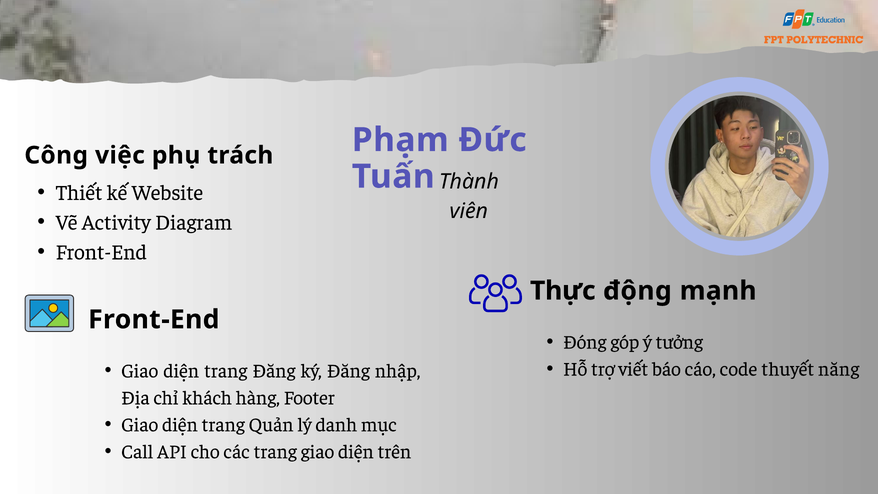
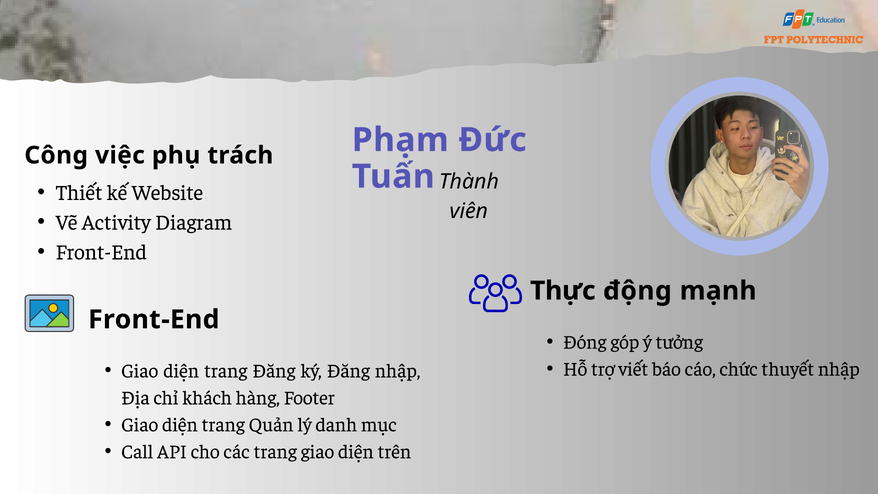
code: code -> chức
thuyết năng: năng -> nhập
